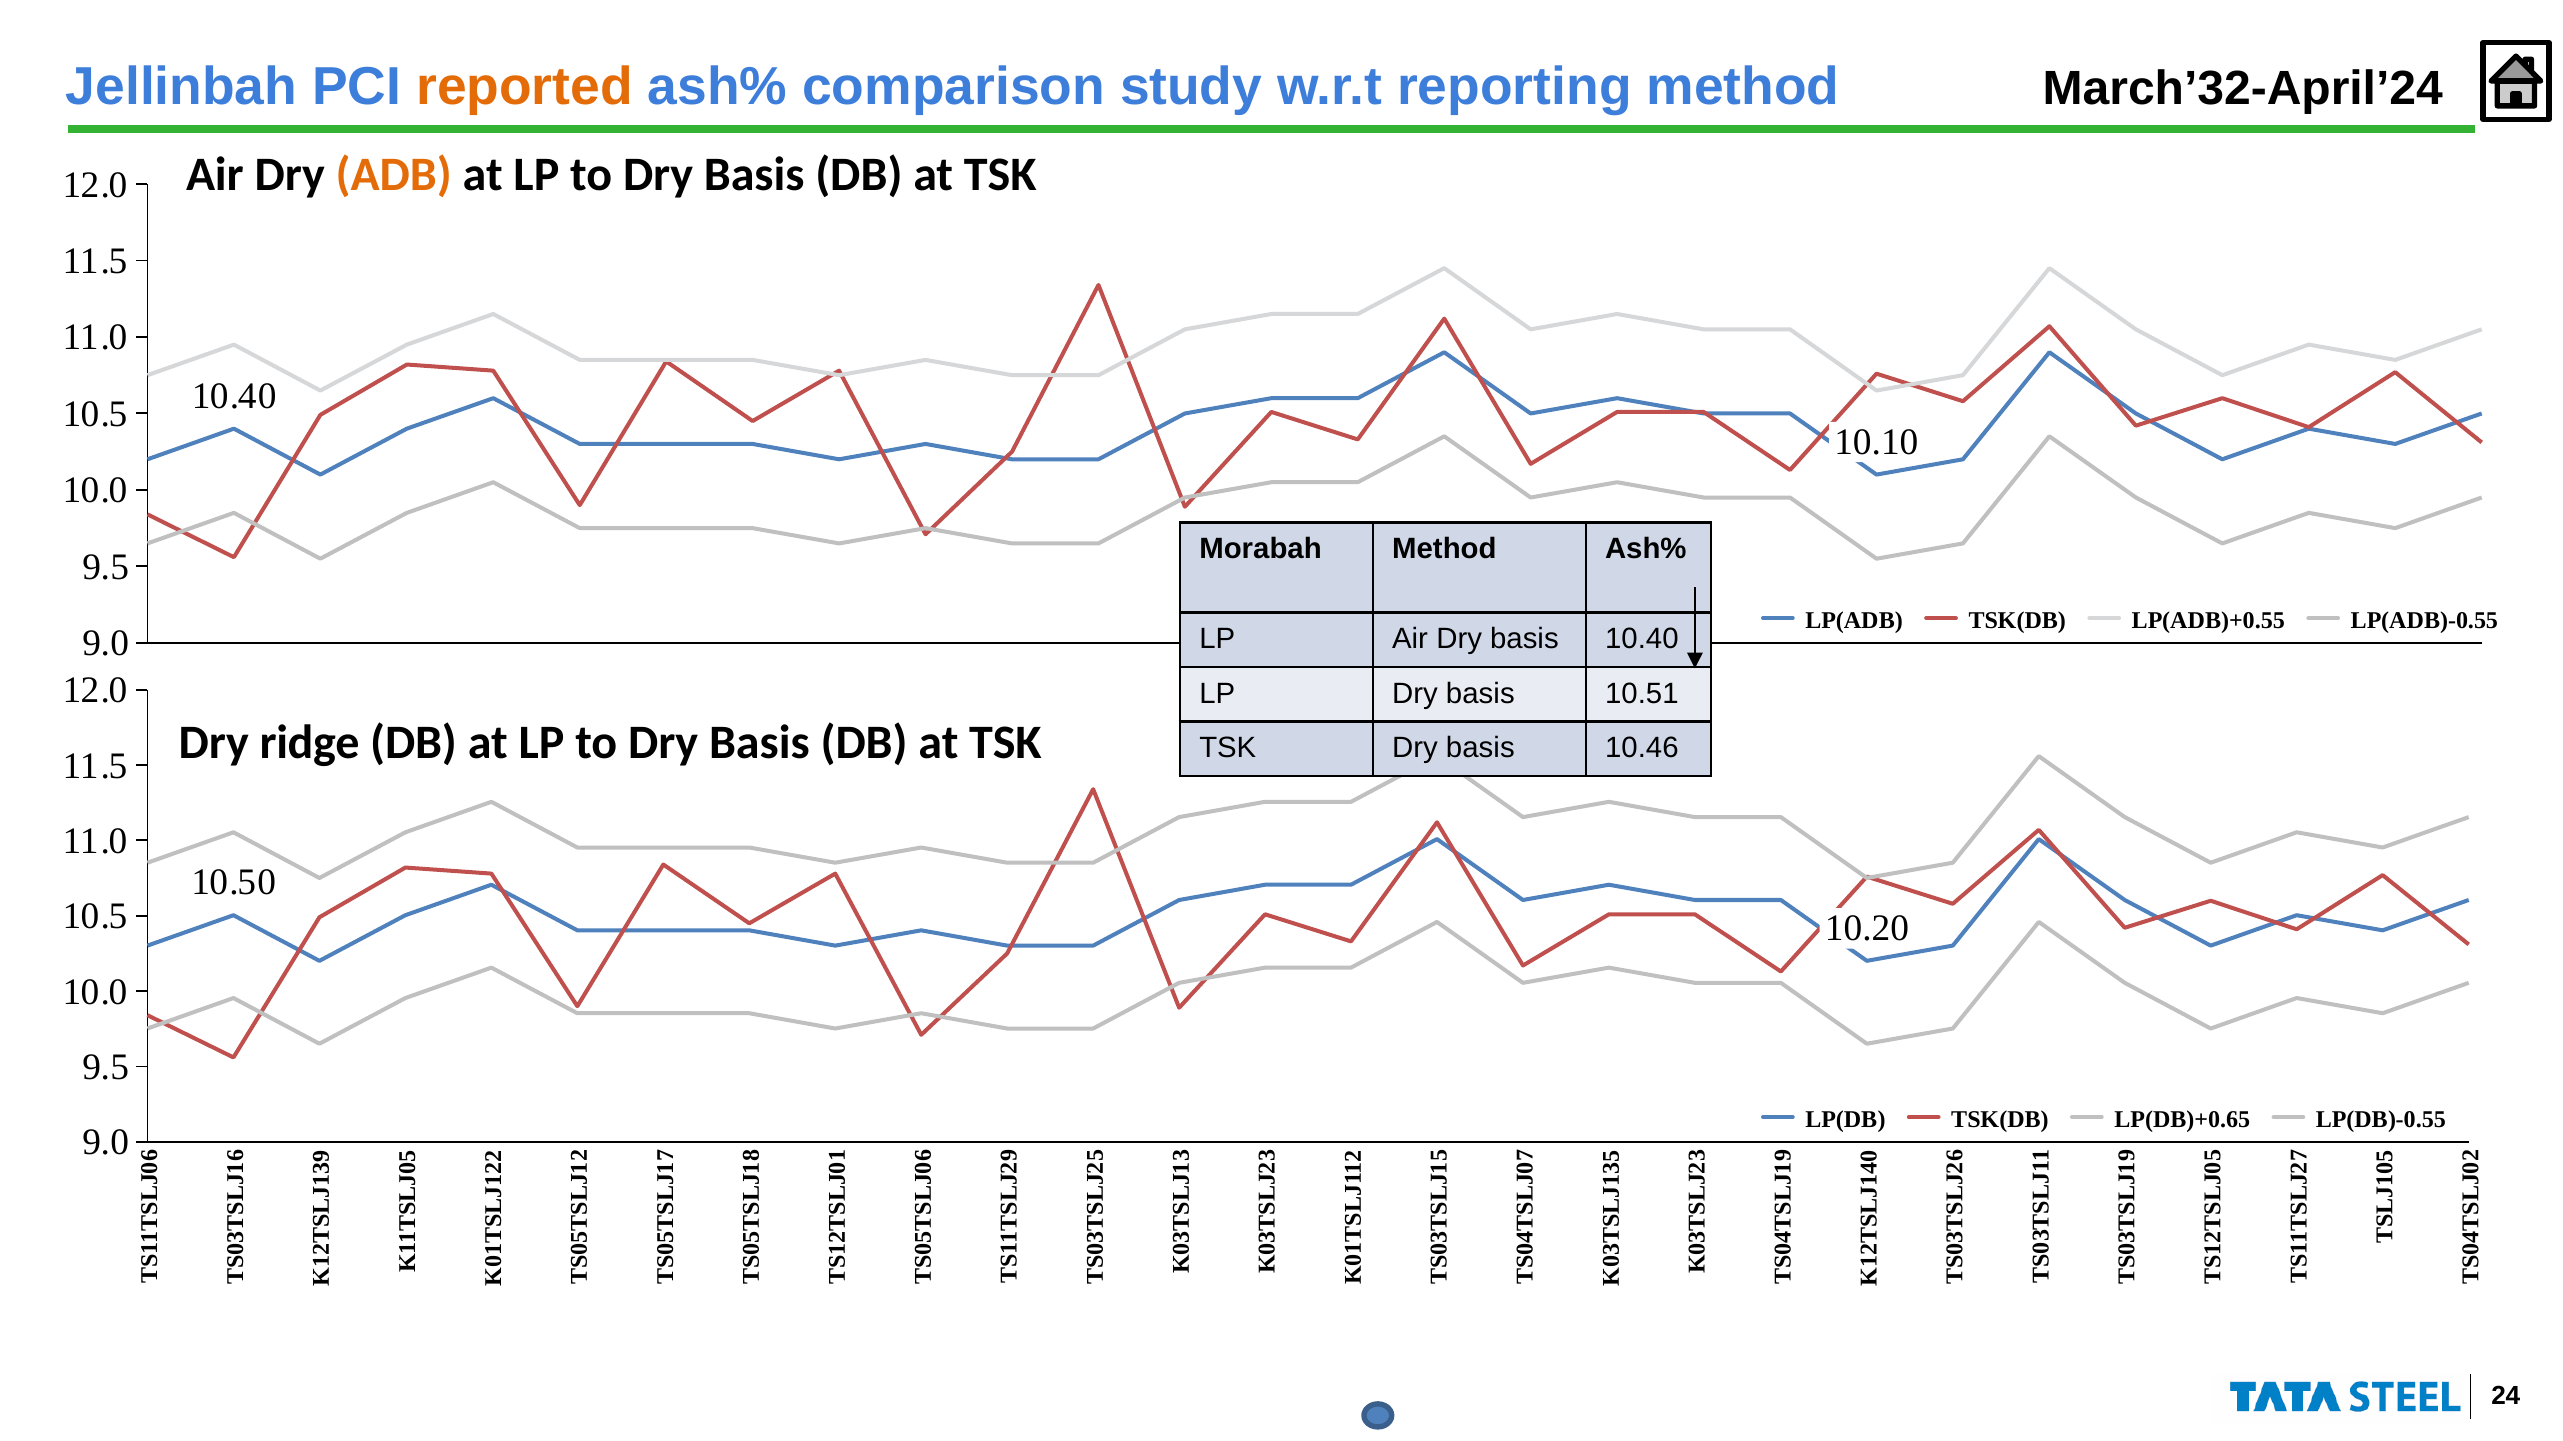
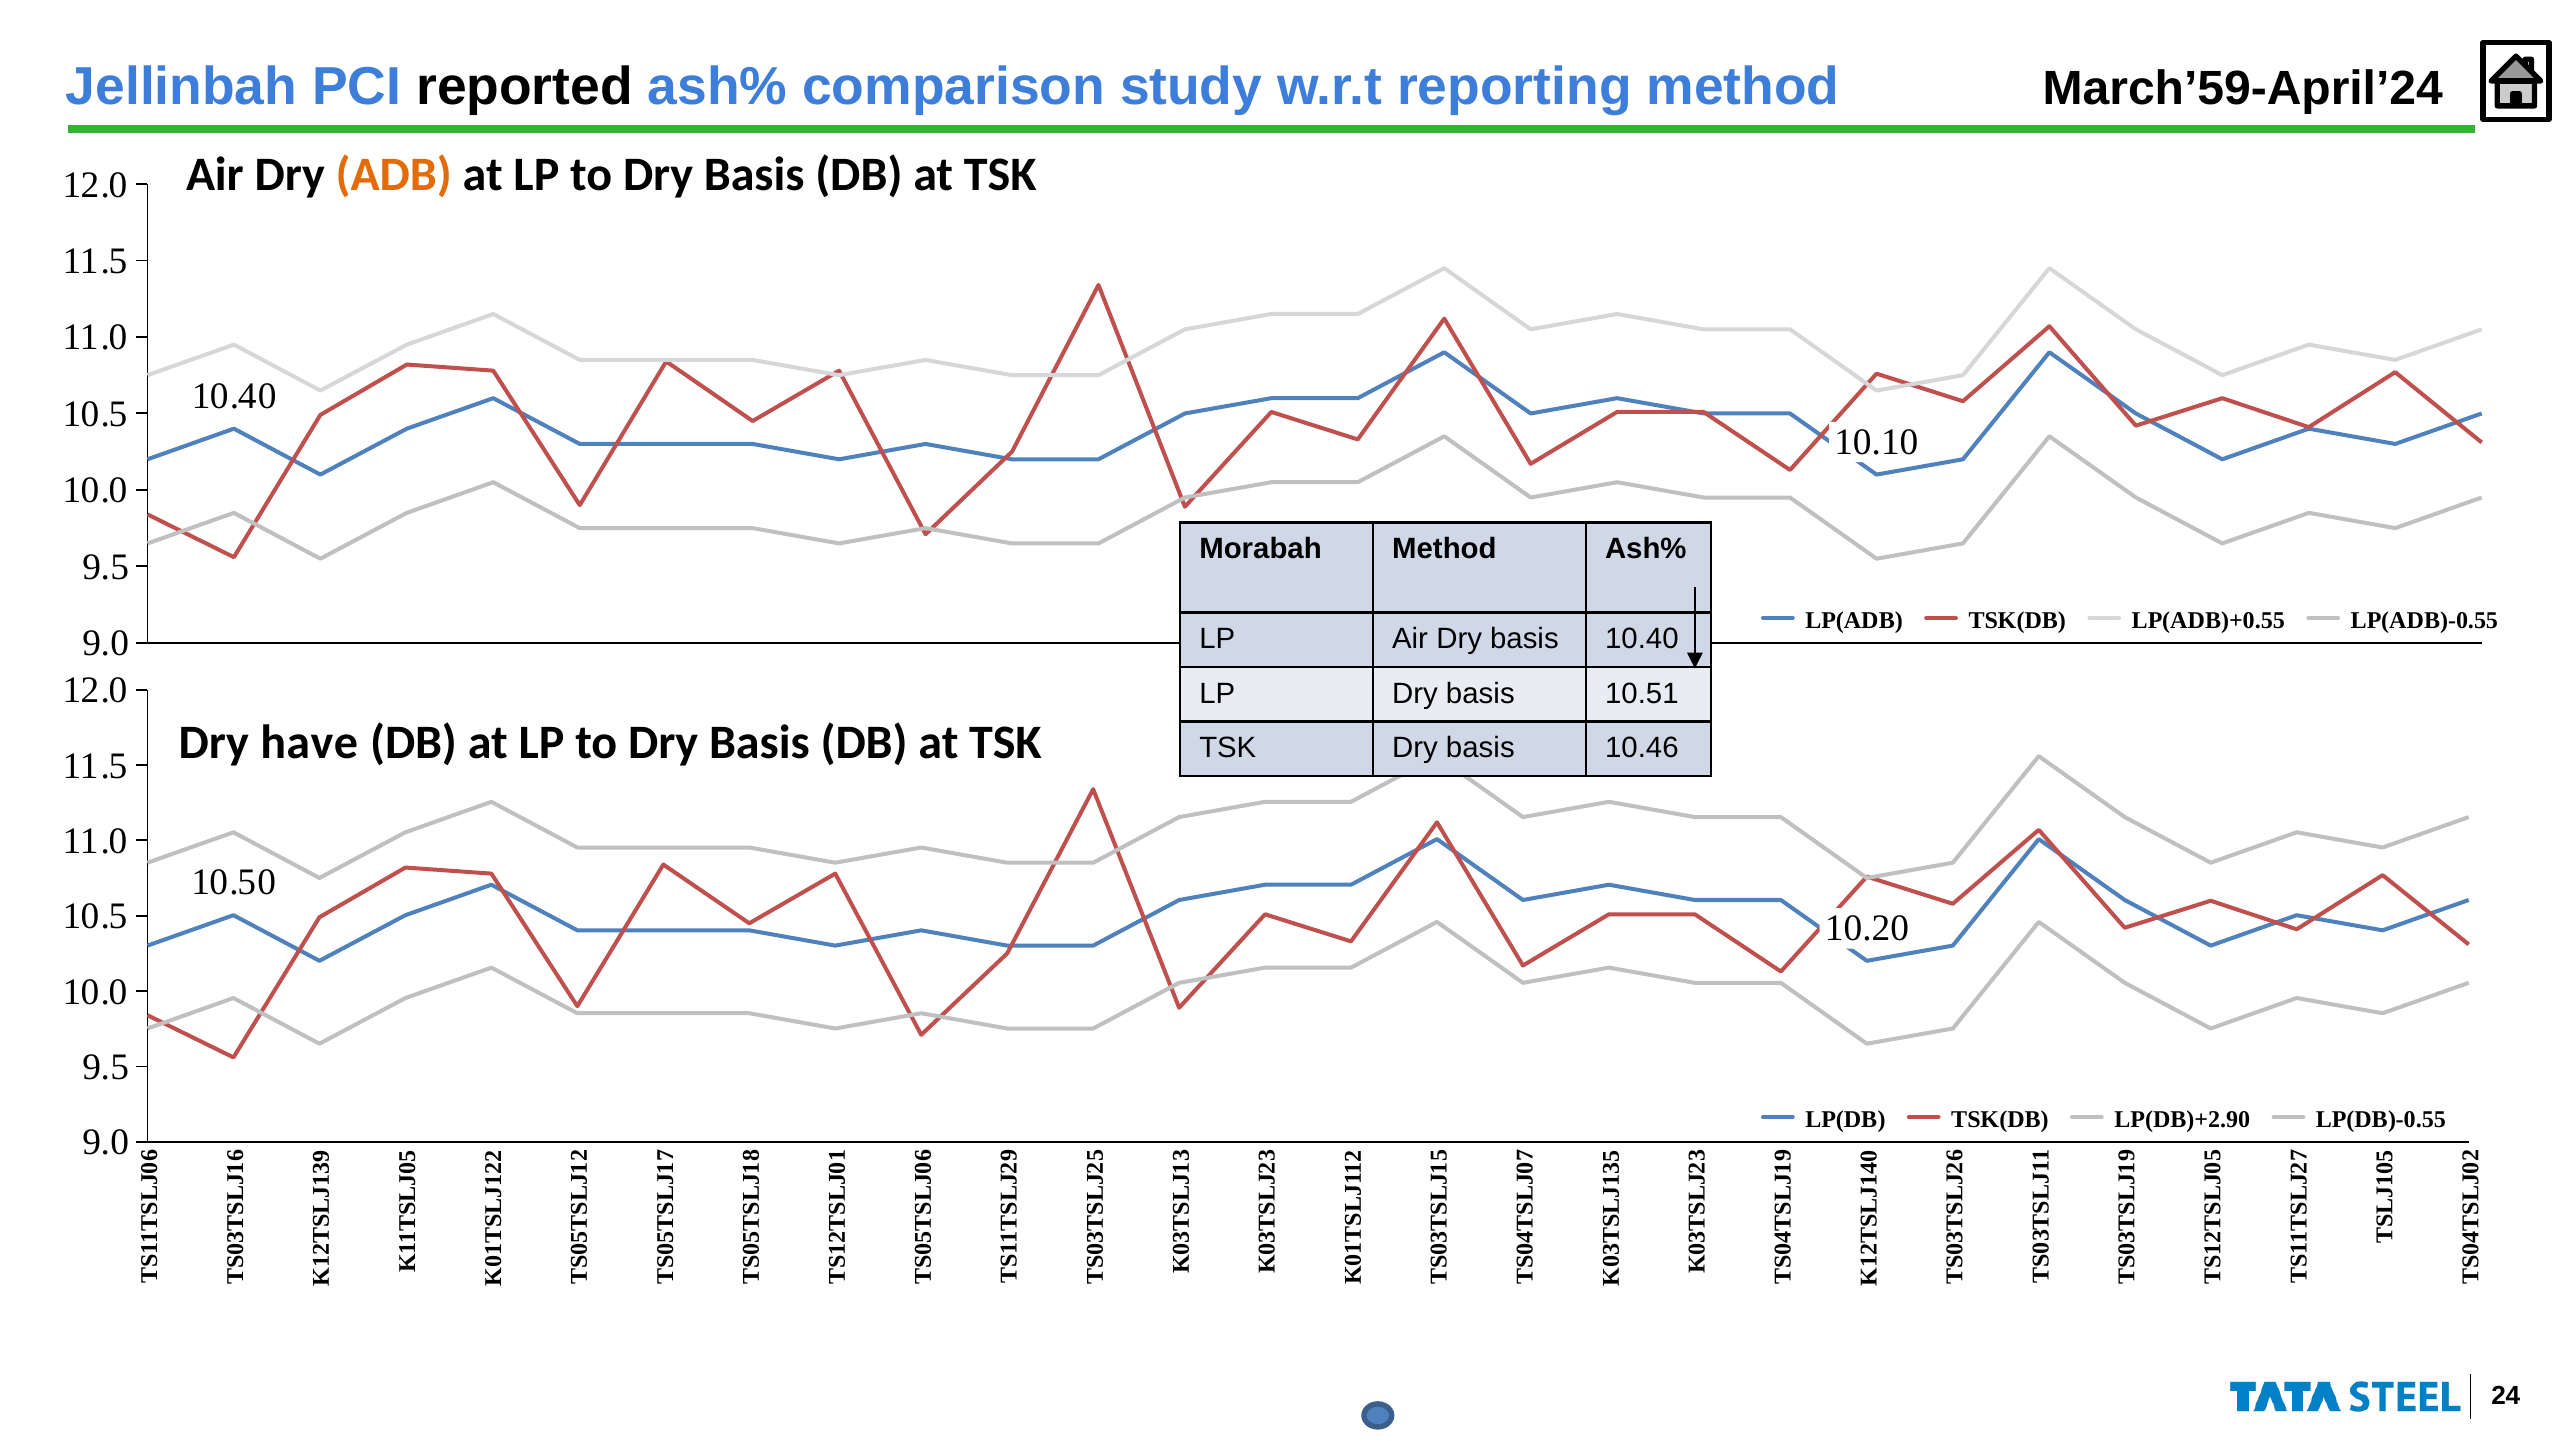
reported colour: orange -> black
March’32-April’24: March’32-April’24 -> March’59-April’24
ridge: ridge -> have
LP(DB)+0.65: LP(DB)+0.65 -> LP(DB)+2.90
